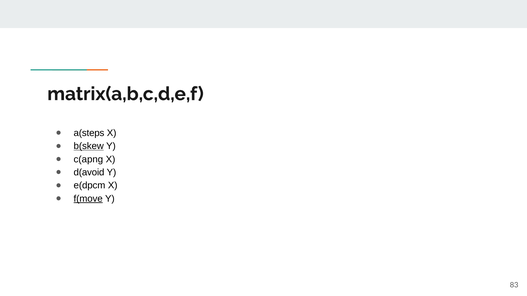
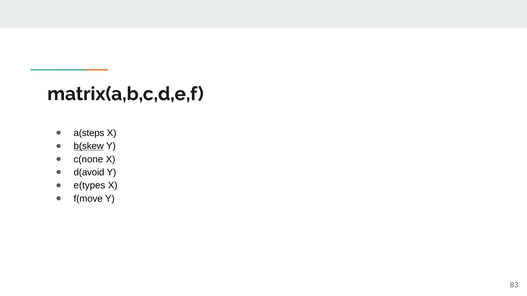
c(apng: c(apng -> c(none
e(dpcm: e(dpcm -> e(types
f(move underline: present -> none
